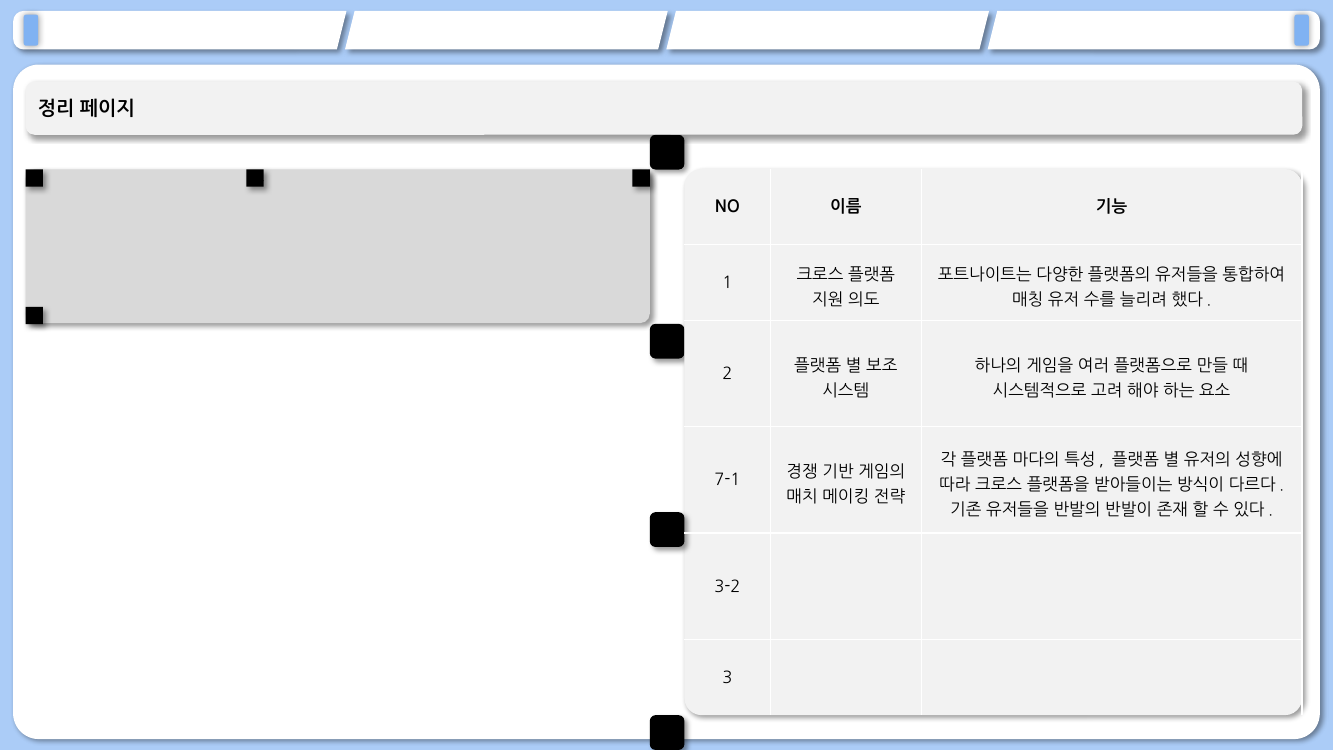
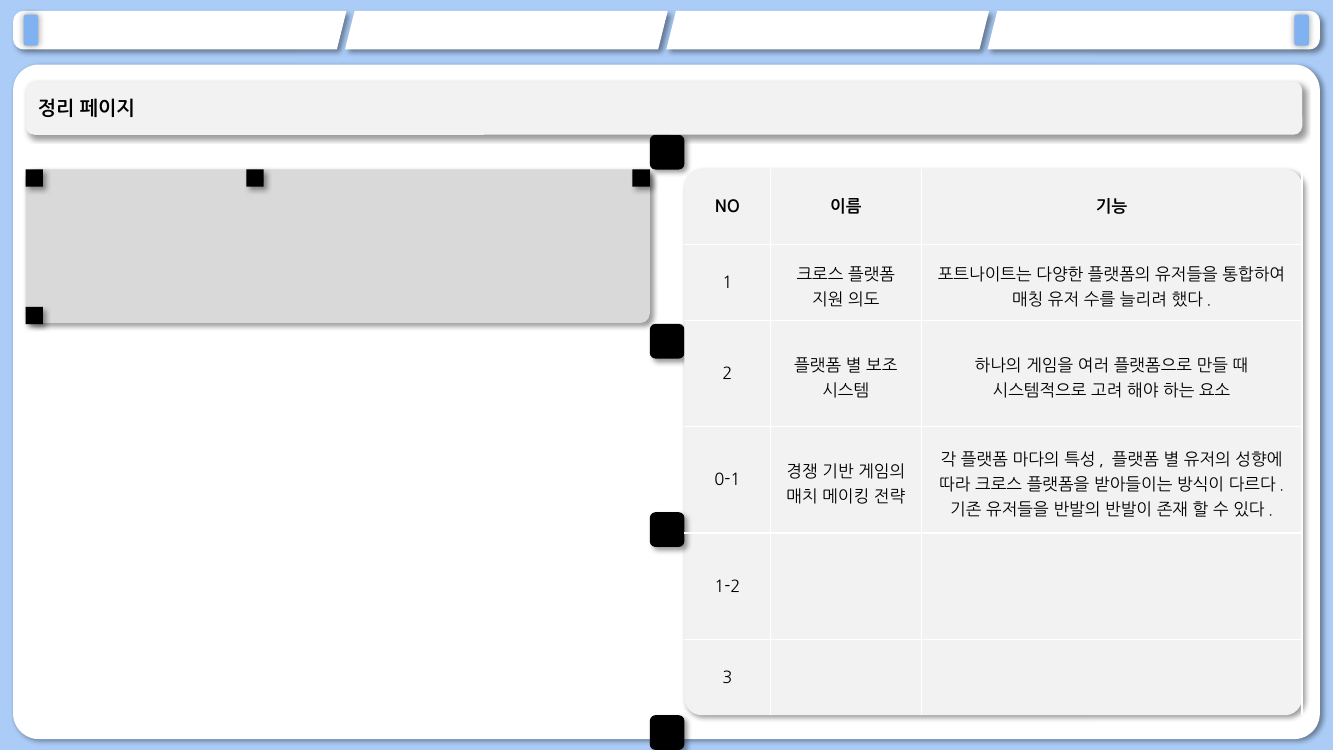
7-1: 7-1 -> 0-1
3-2: 3-2 -> 1-2
